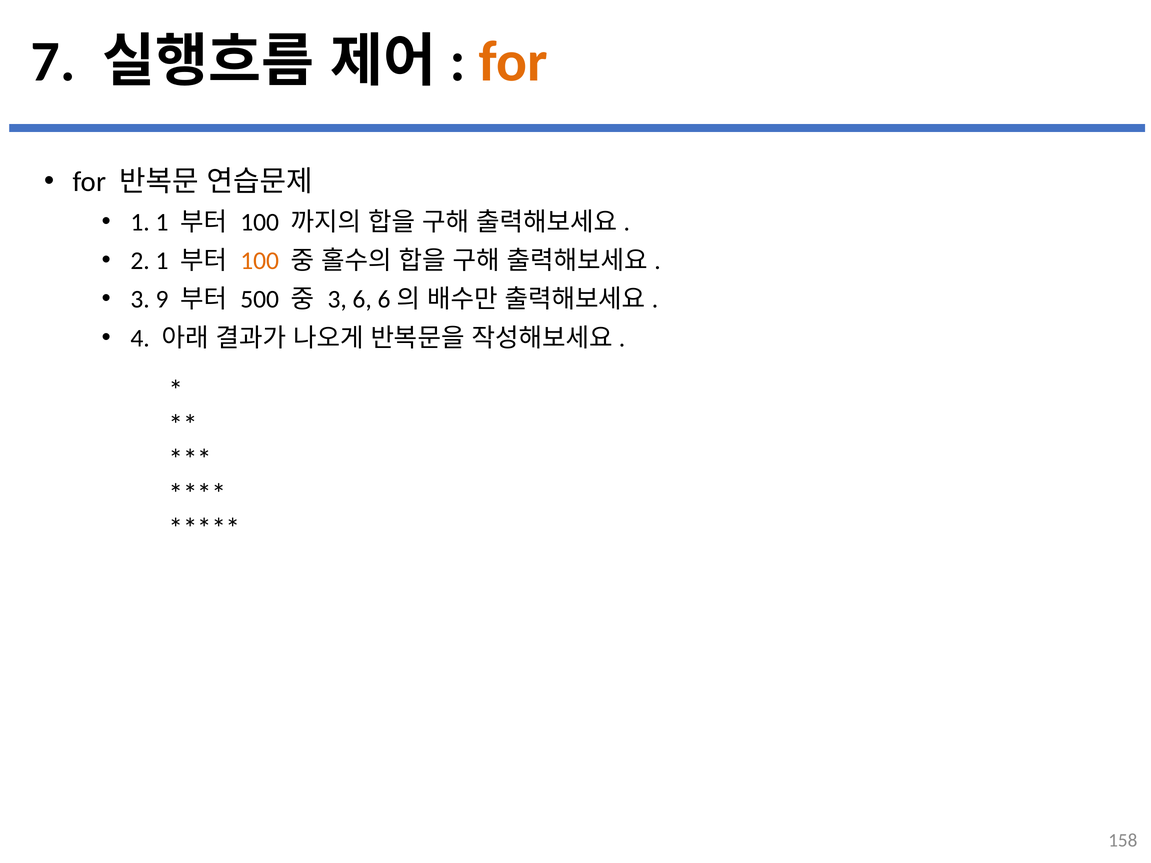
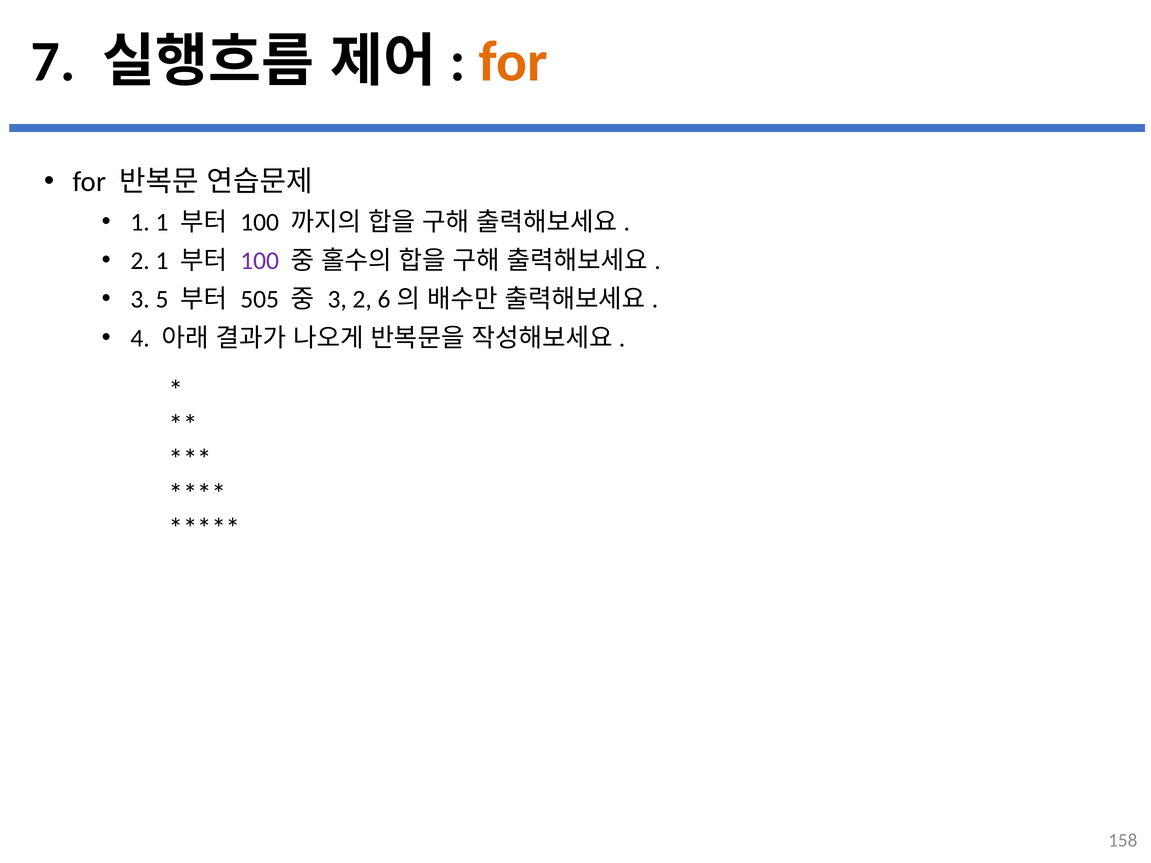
100 at (260, 261) colour: orange -> purple
9: 9 -> 5
500: 500 -> 505
3 6: 6 -> 2
